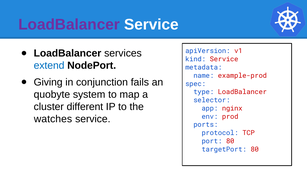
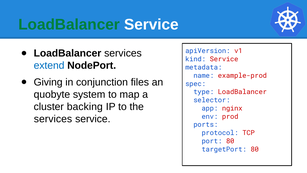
LoadBalancer at (69, 24) colour: purple -> green
fails: fails -> files
different: different -> backing
watches at (53, 119): watches -> services
